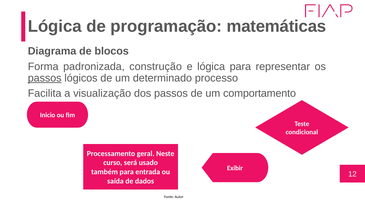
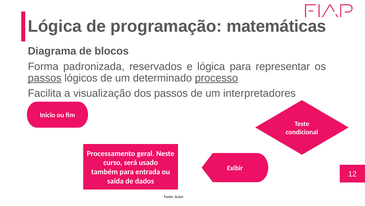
construção: construção -> reservados
processo underline: none -> present
comportamento: comportamento -> interpretadores
